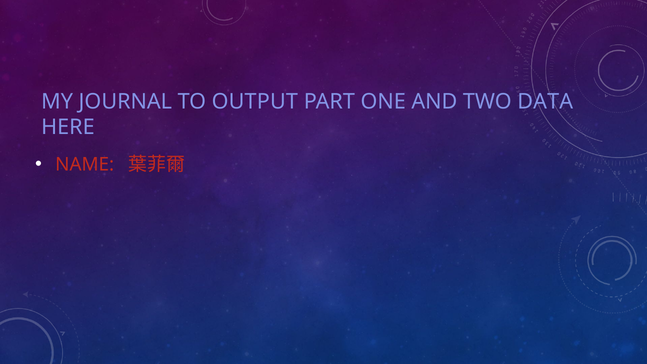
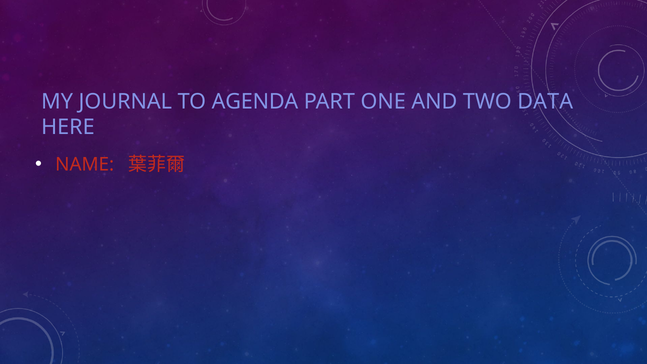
OUTPUT: OUTPUT -> AGENDA
